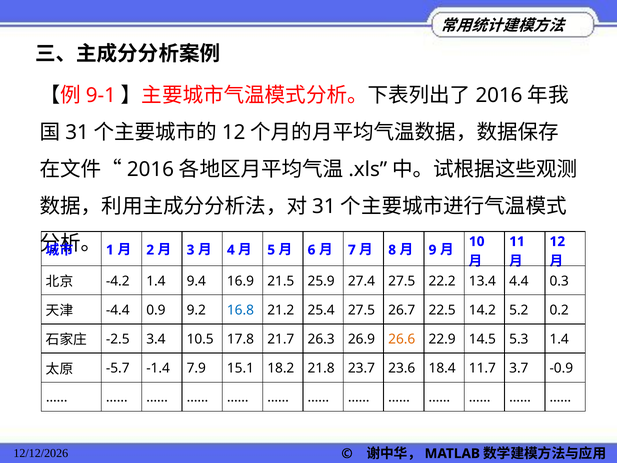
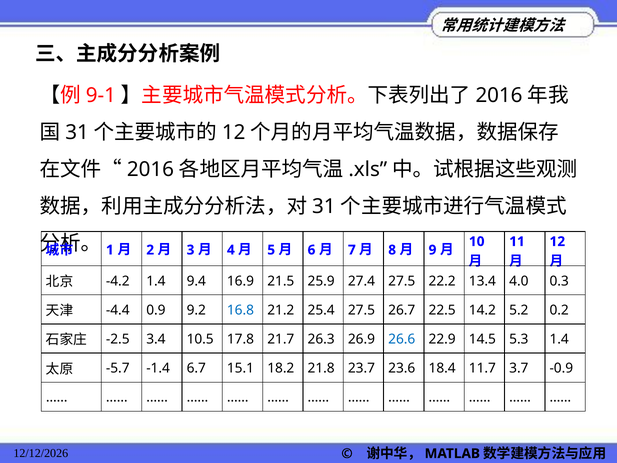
4.4: 4.4 -> 4.0
26.6 colour: orange -> blue
7.9: 7.9 -> 6.7
